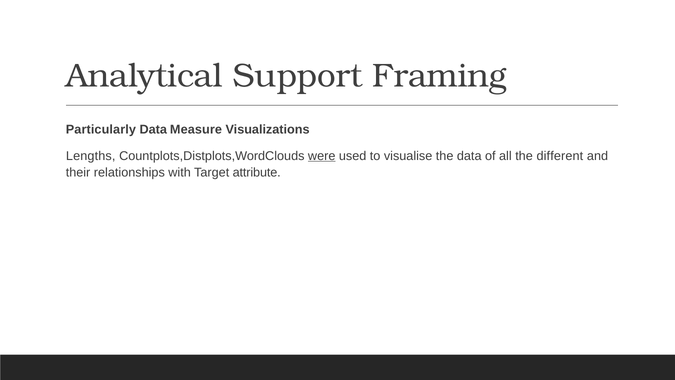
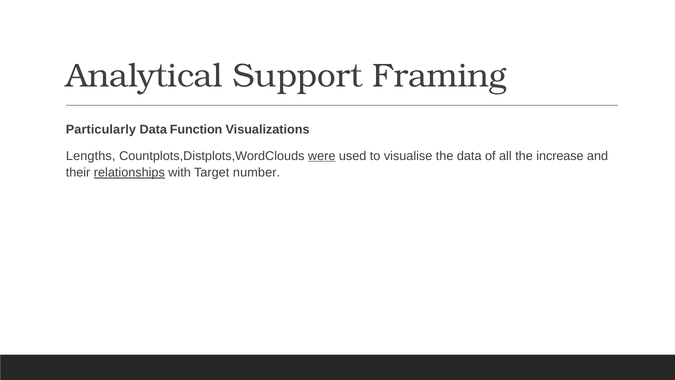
Measure: Measure -> Function
different: different -> increase
relationships underline: none -> present
attribute: attribute -> number
